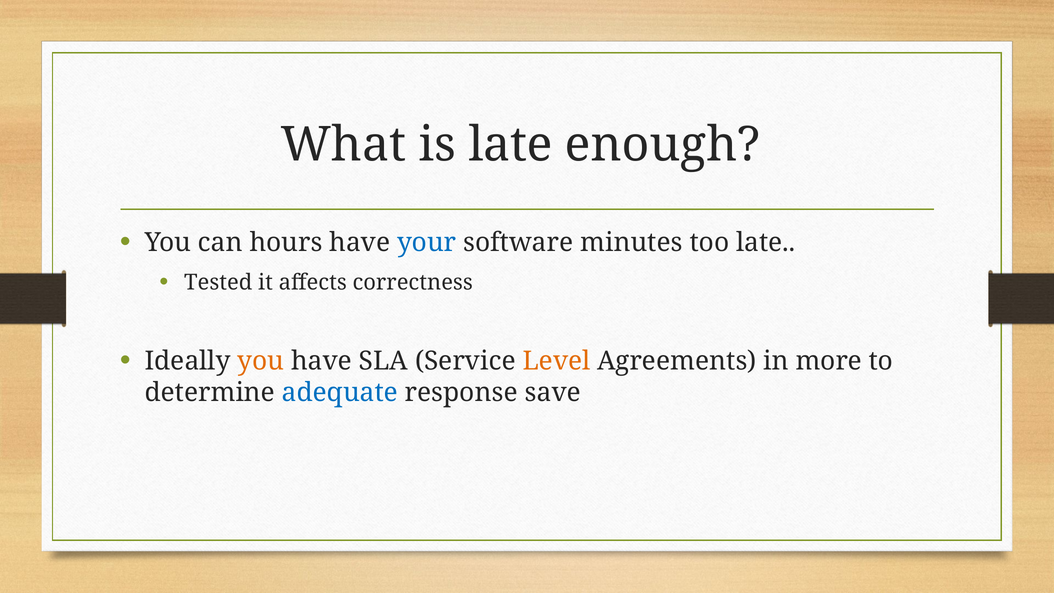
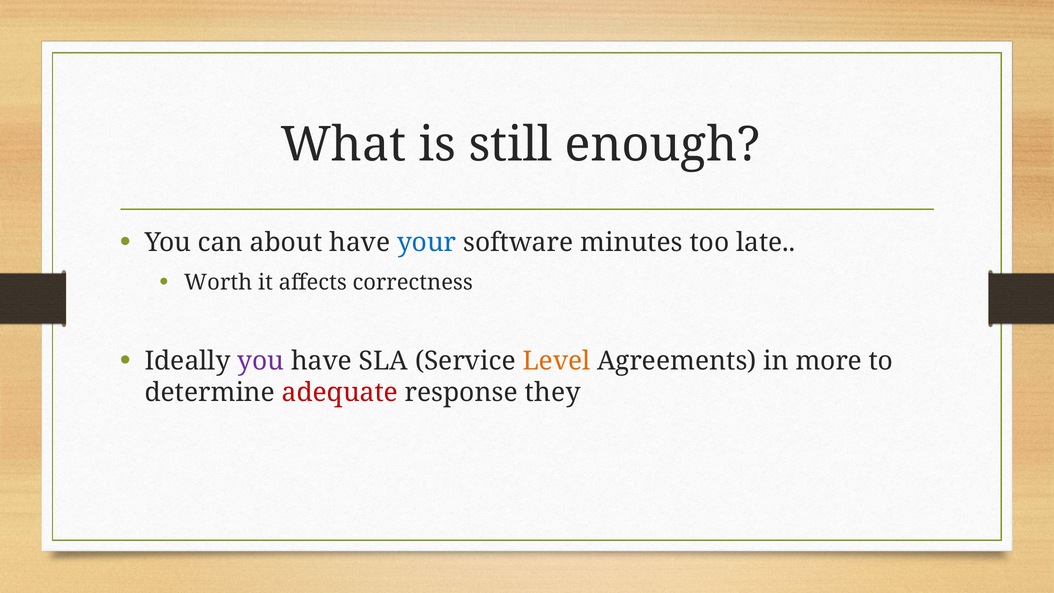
is late: late -> still
hours: hours -> about
Tested: Tested -> Worth
you at (261, 361) colour: orange -> purple
adequate colour: blue -> red
save: save -> they
